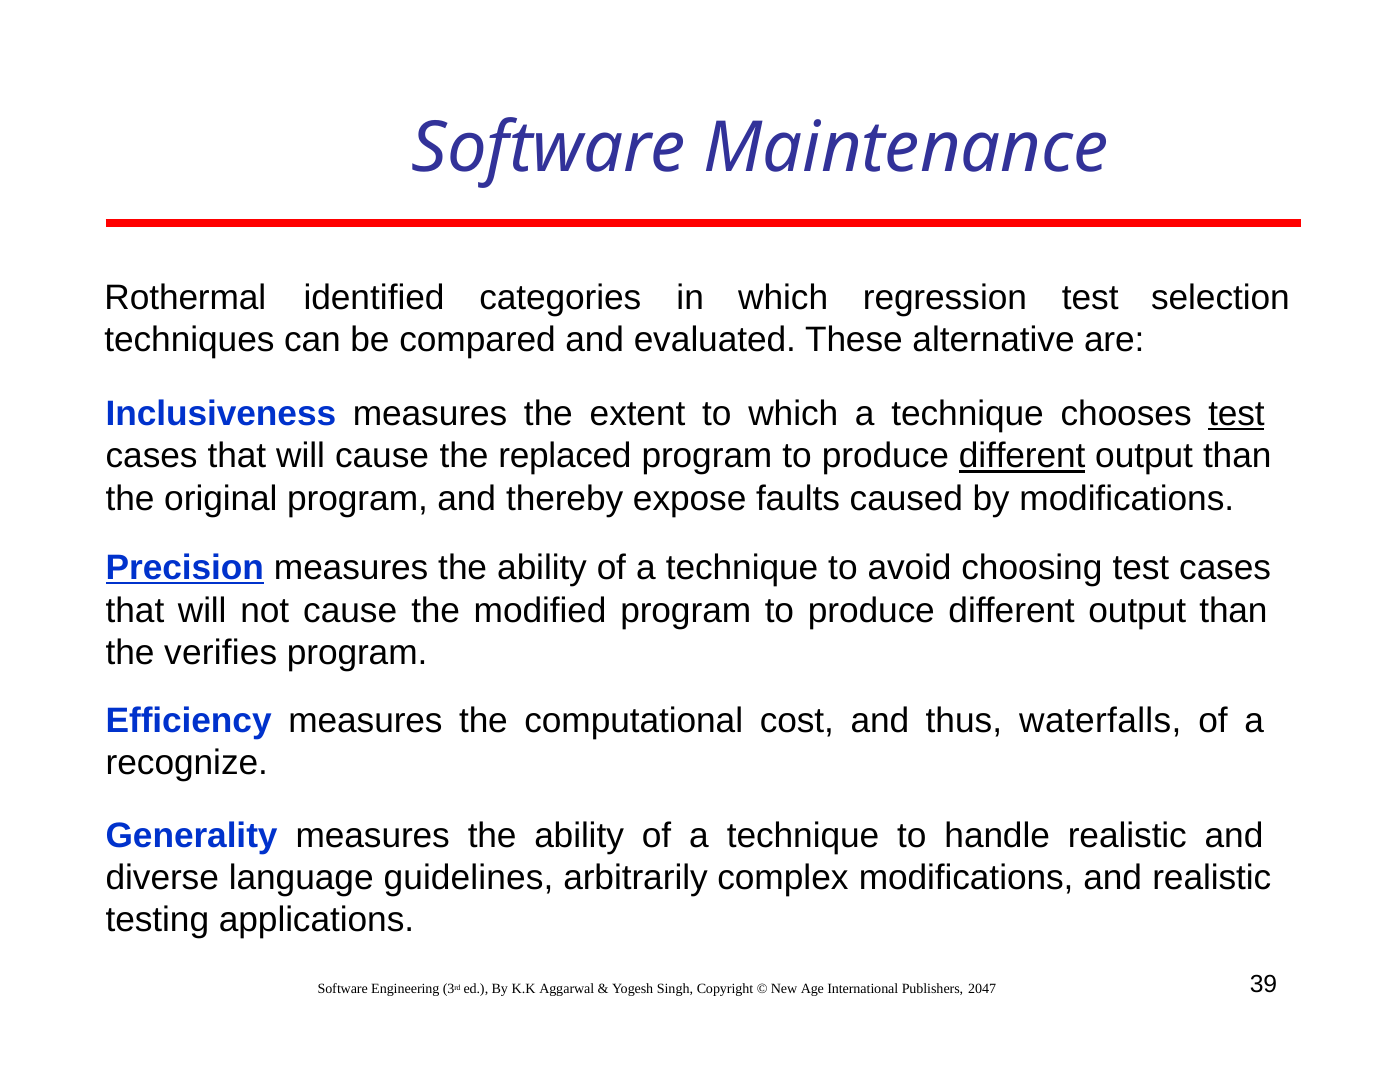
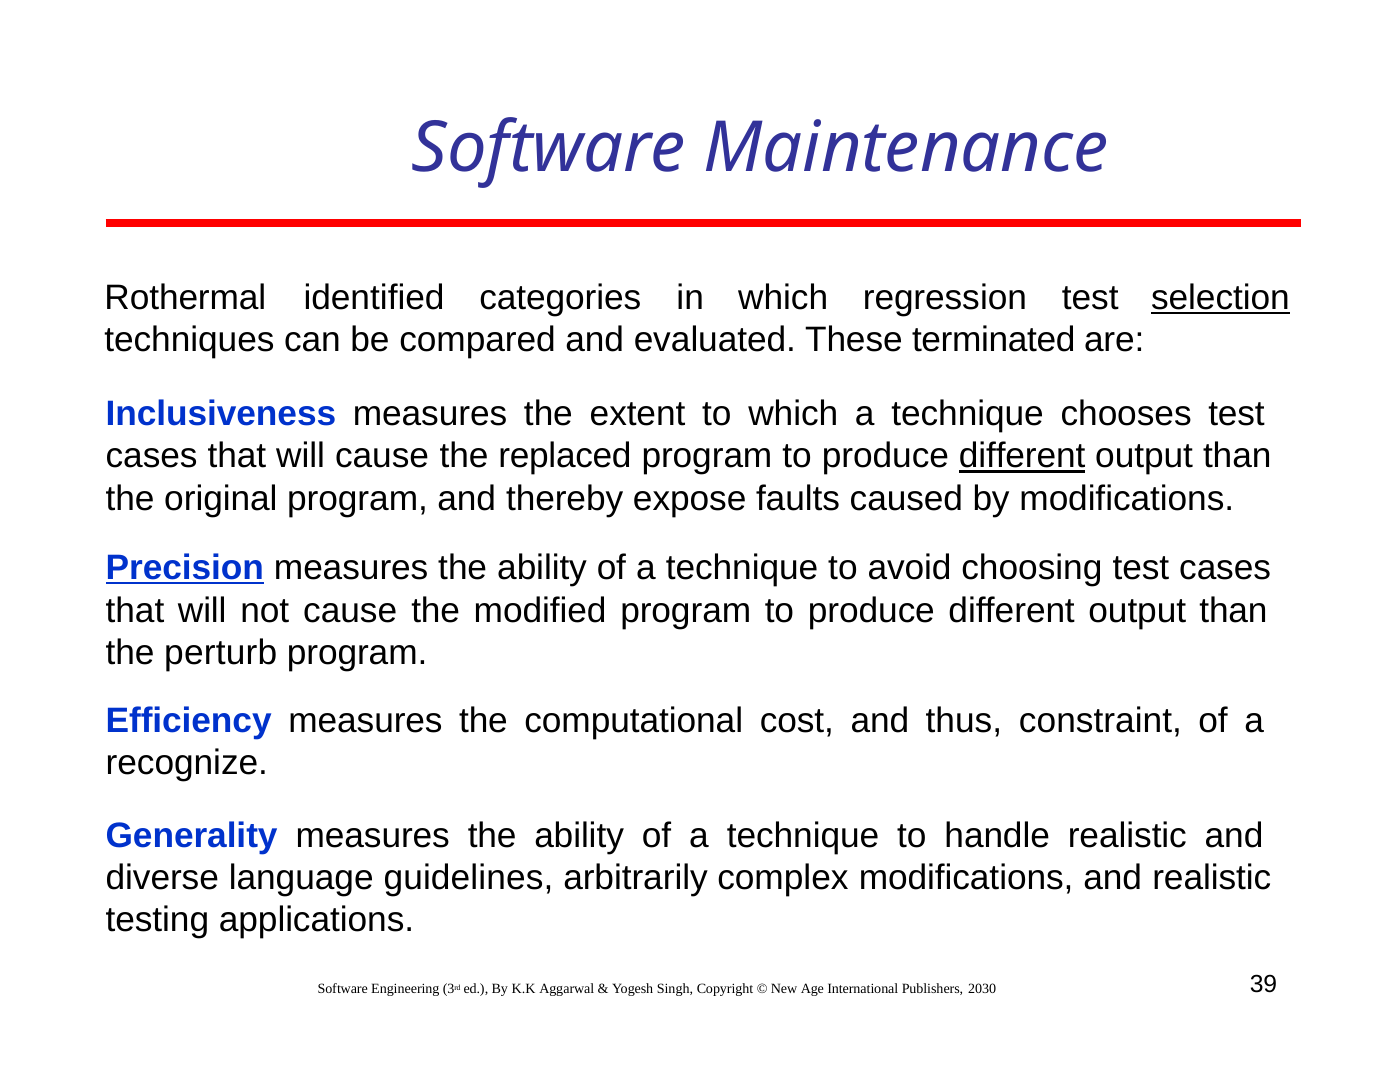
selection underline: none -> present
alternative: alternative -> terminated
test at (1236, 414) underline: present -> none
verifies: verifies -> perturb
waterfalls: waterfalls -> constraint
2047: 2047 -> 2030
